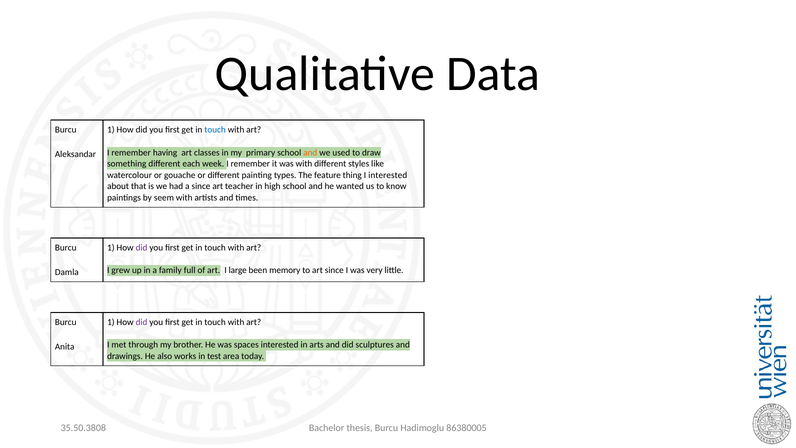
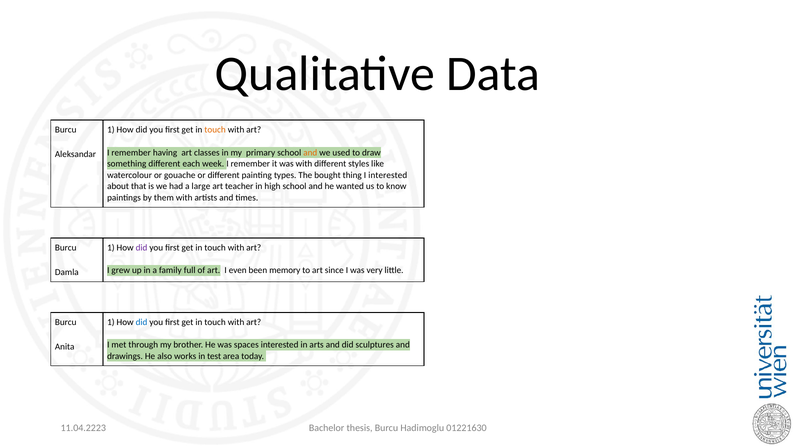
touch at (215, 130) colour: blue -> orange
feature: feature -> bought
a since: since -> large
seem: seem -> them
large: large -> even
did at (142, 322) colour: purple -> blue
35.50.3808: 35.50.3808 -> 11.04.2223
86380005: 86380005 -> 01221630
